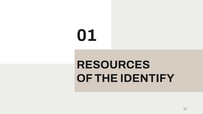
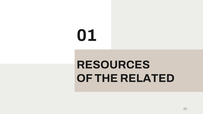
IDENTIFY: IDENTIFY -> RELATED
